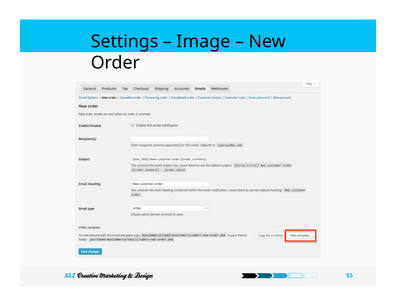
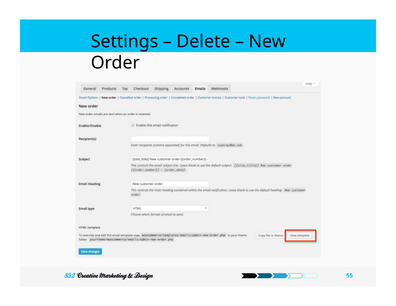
Image: Image -> Delete
